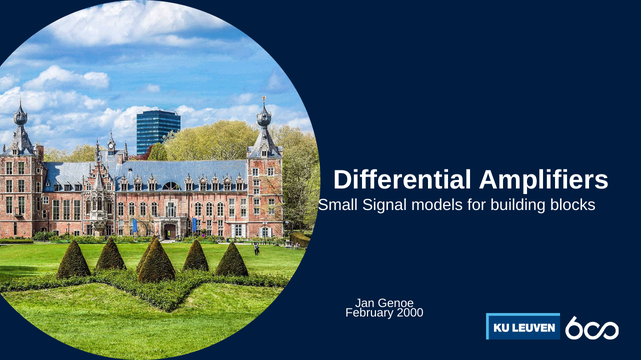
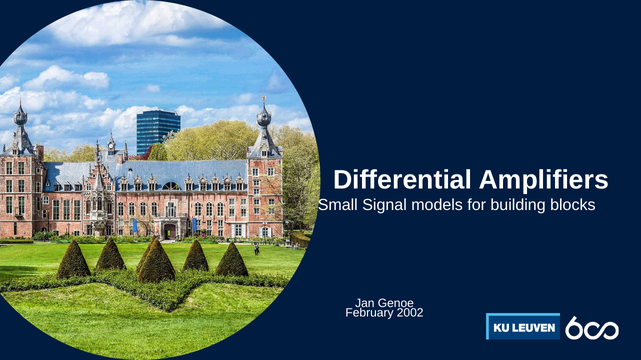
2000: 2000 -> 2002
